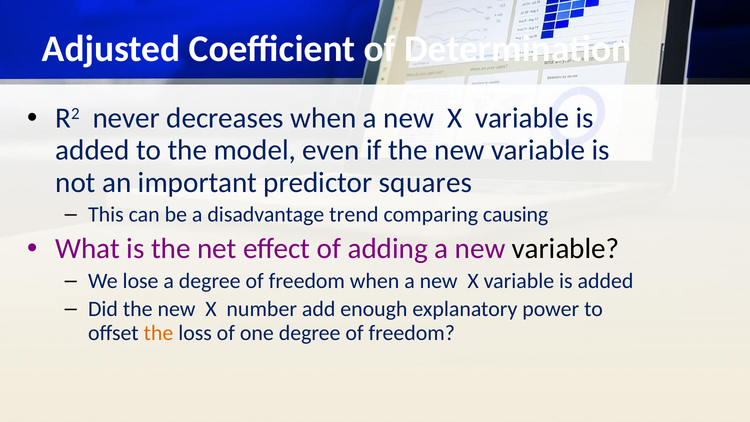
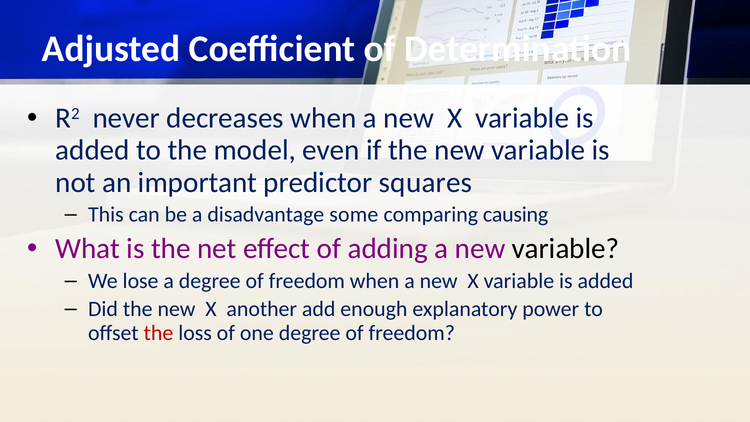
trend: trend -> some
number: number -> another
the at (158, 333) colour: orange -> red
